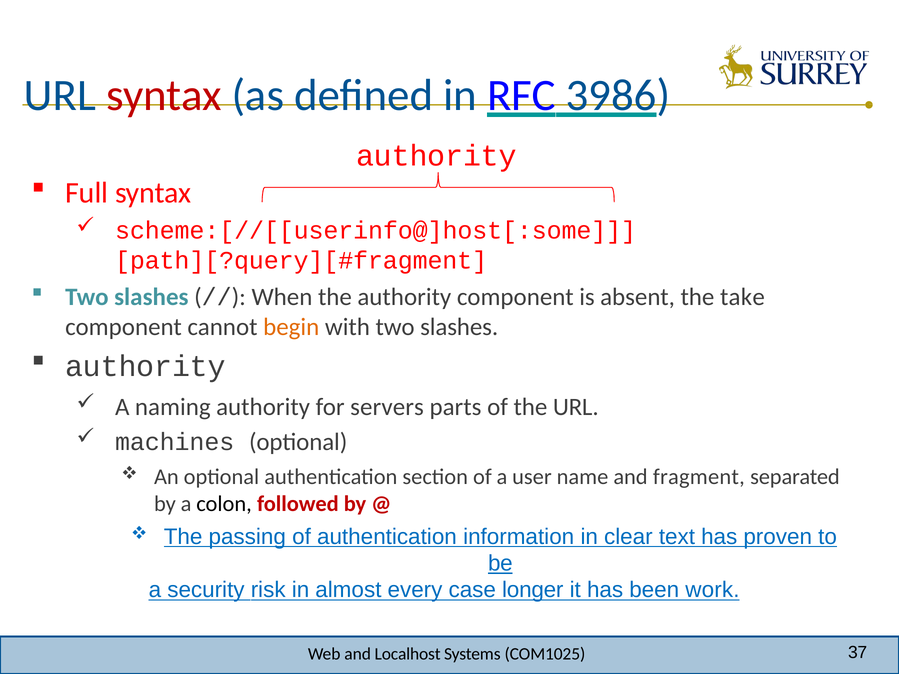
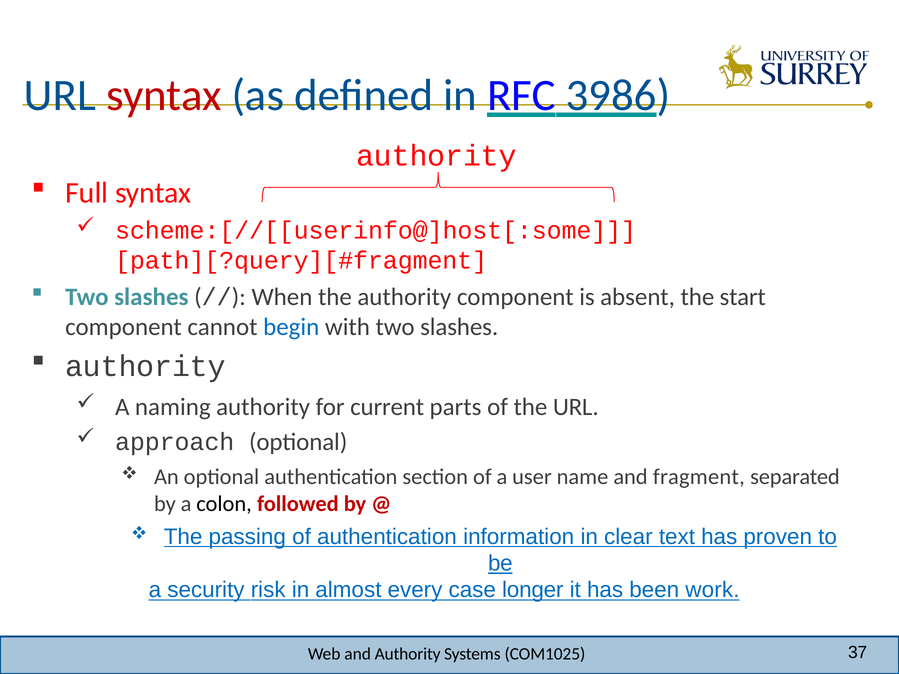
take: take -> start
begin colour: orange -> blue
servers: servers -> current
machines: machines -> approach
and Localhost: Localhost -> Authority
